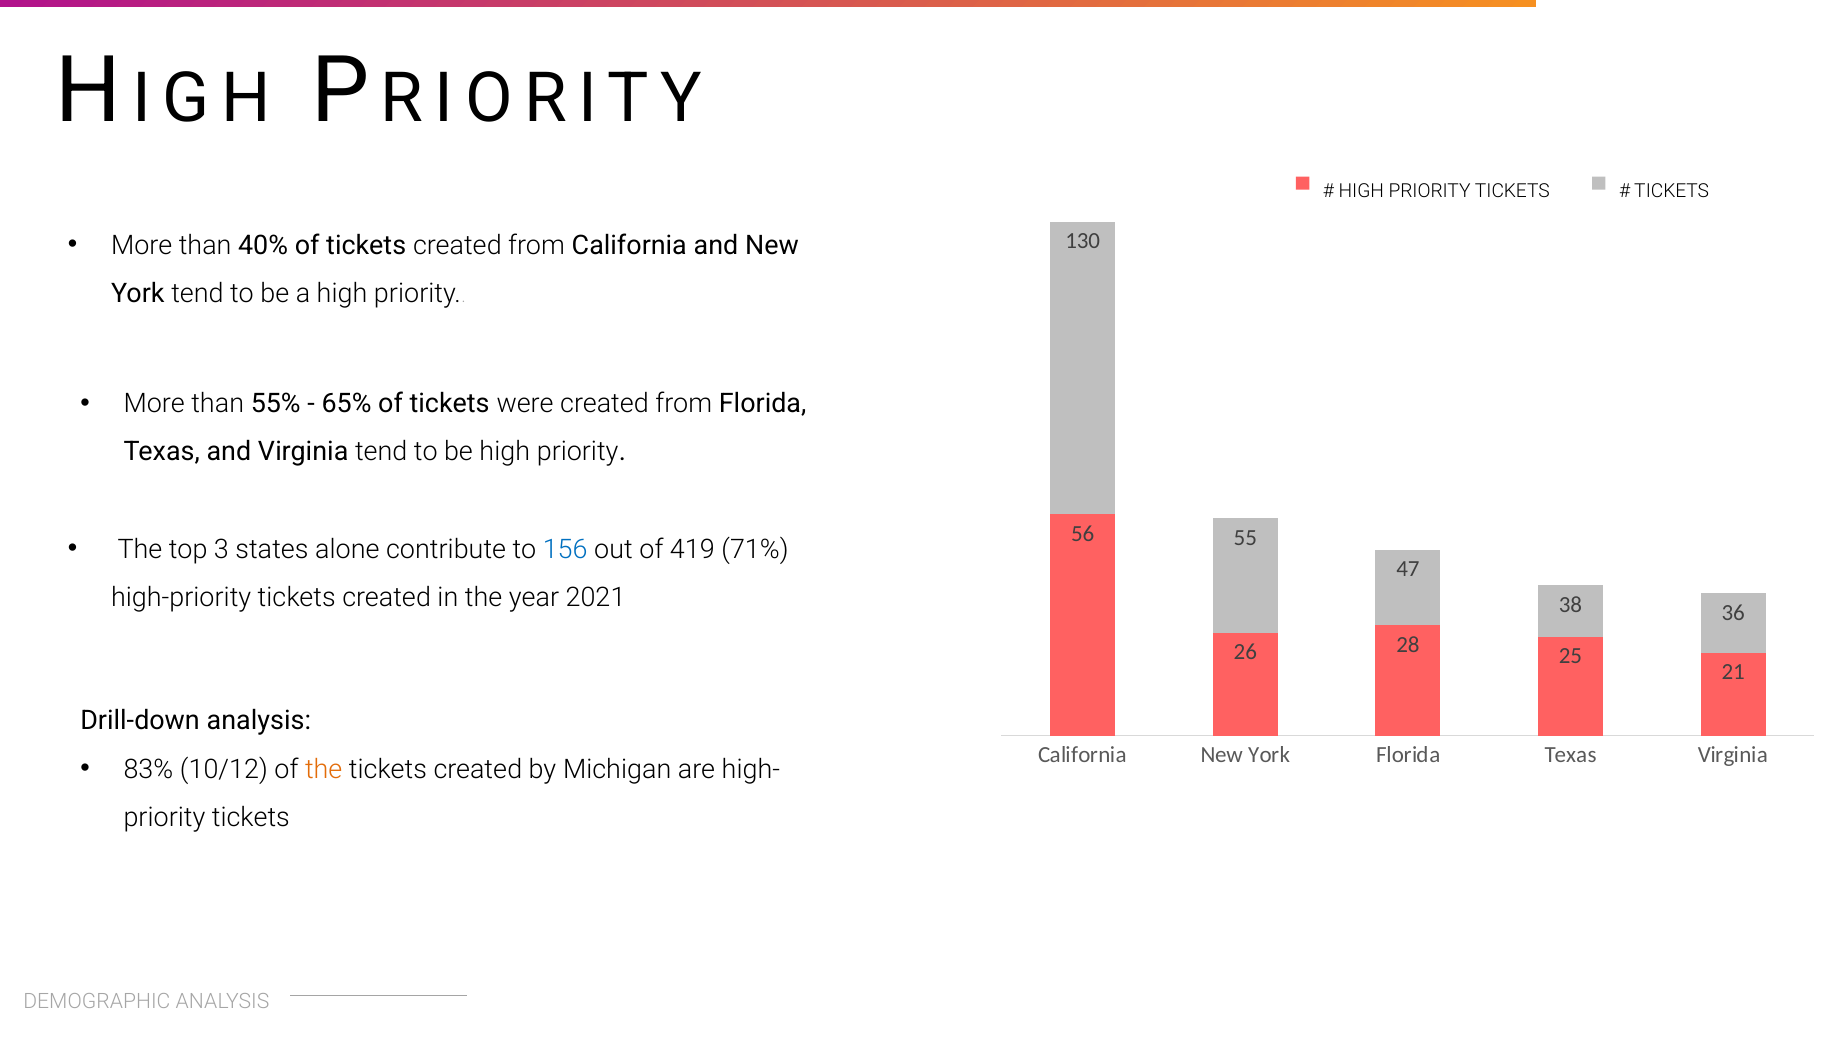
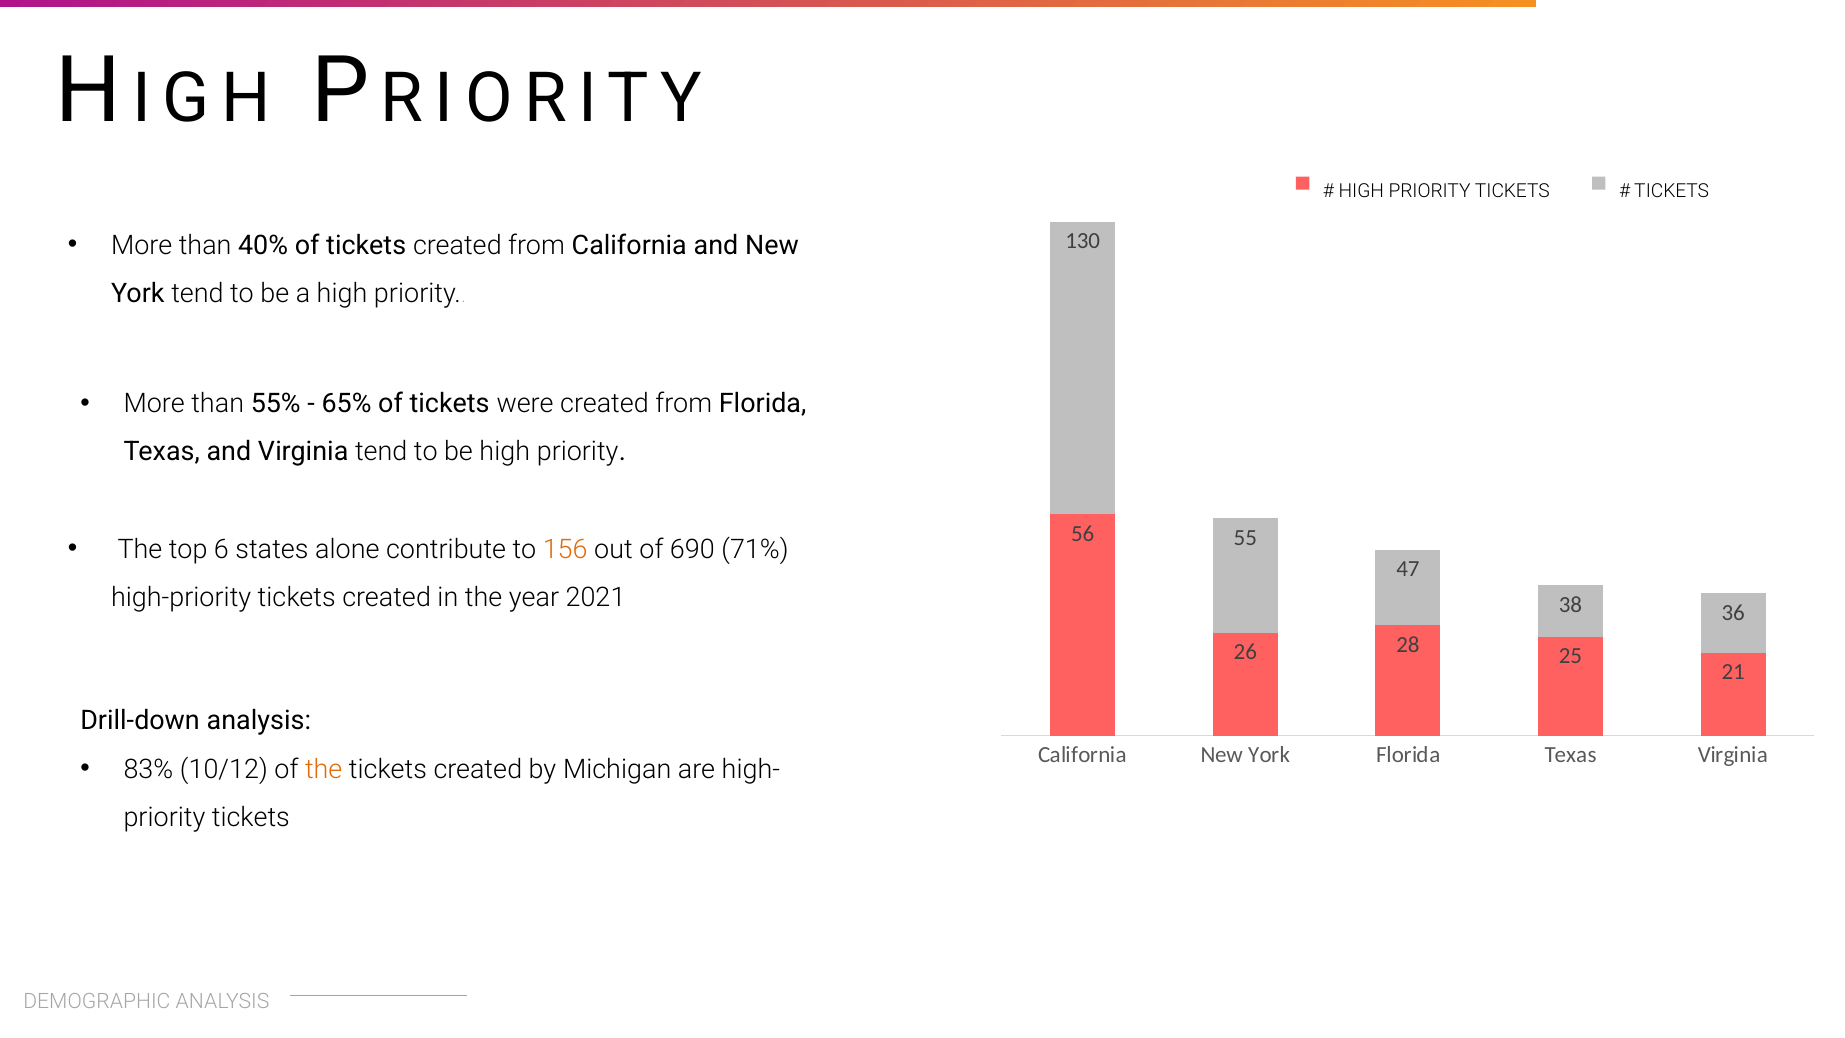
3: 3 -> 6
156 colour: blue -> orange
419: 419 -> 690
